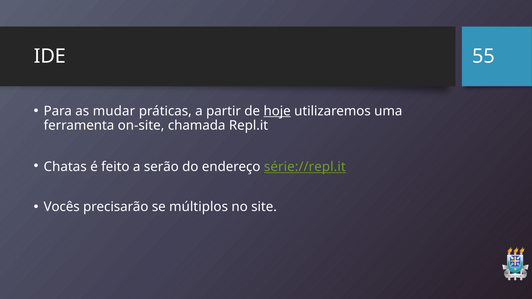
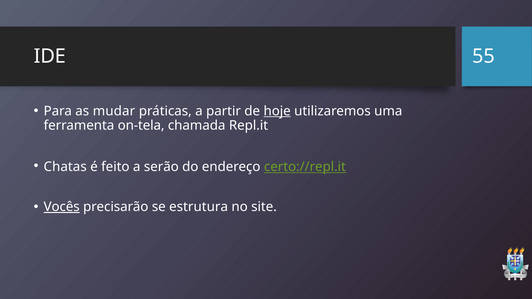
on-site: on-site -> on-tela
série://repl.it: série://repl.it -> certo://repl.it
Vocês underline: none -> present
múltiplos: múltiplos -> estrutura
